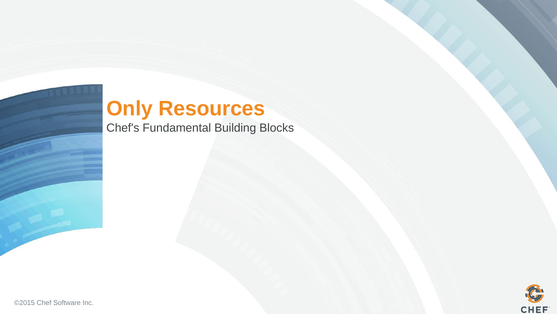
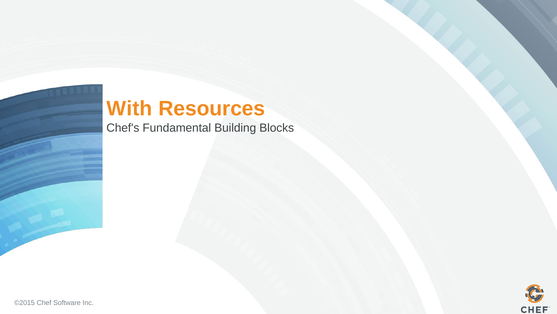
Only: Only -> With
